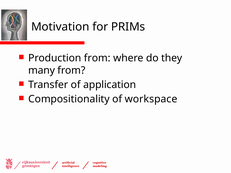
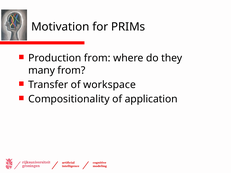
application: application -> workspace
workspace: workspace -> application
